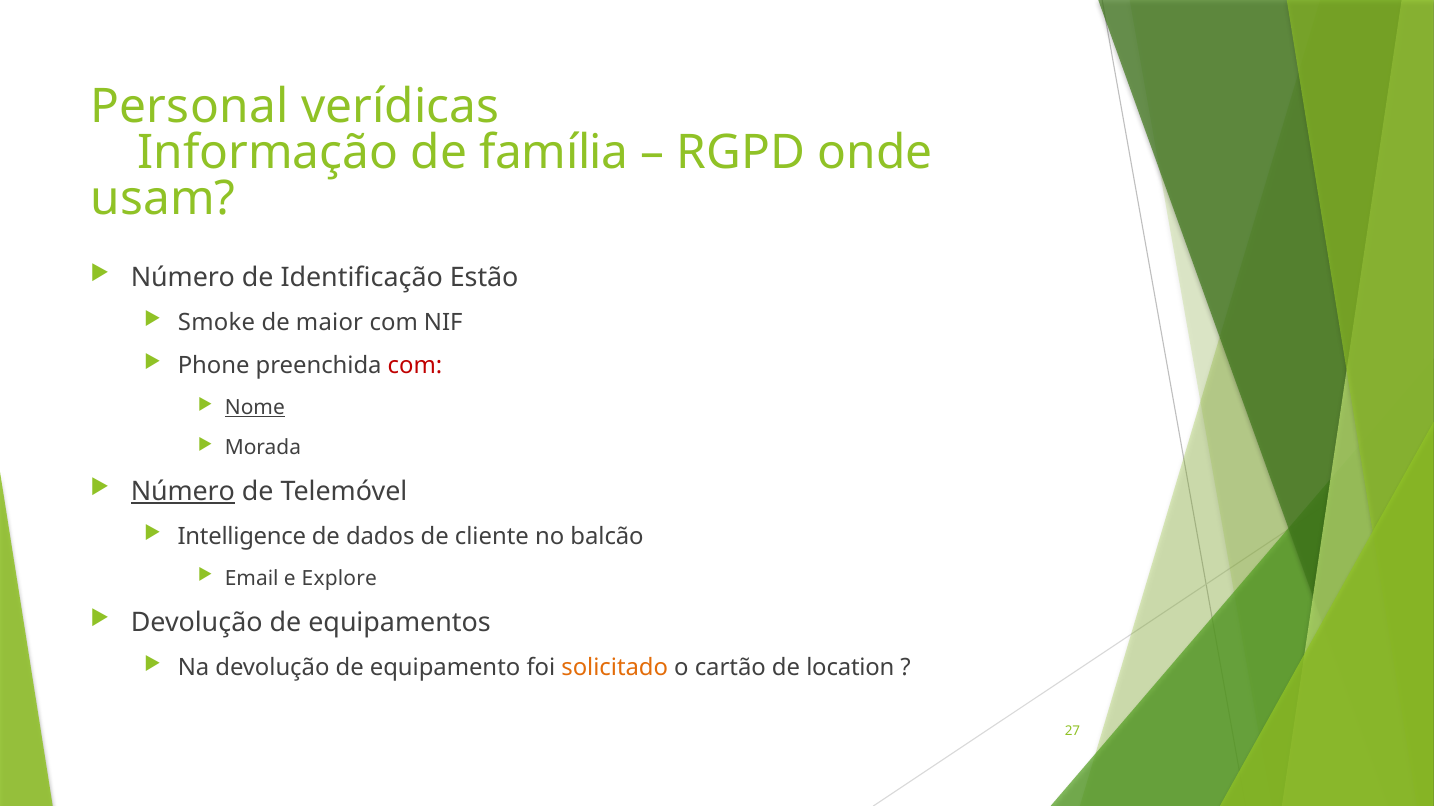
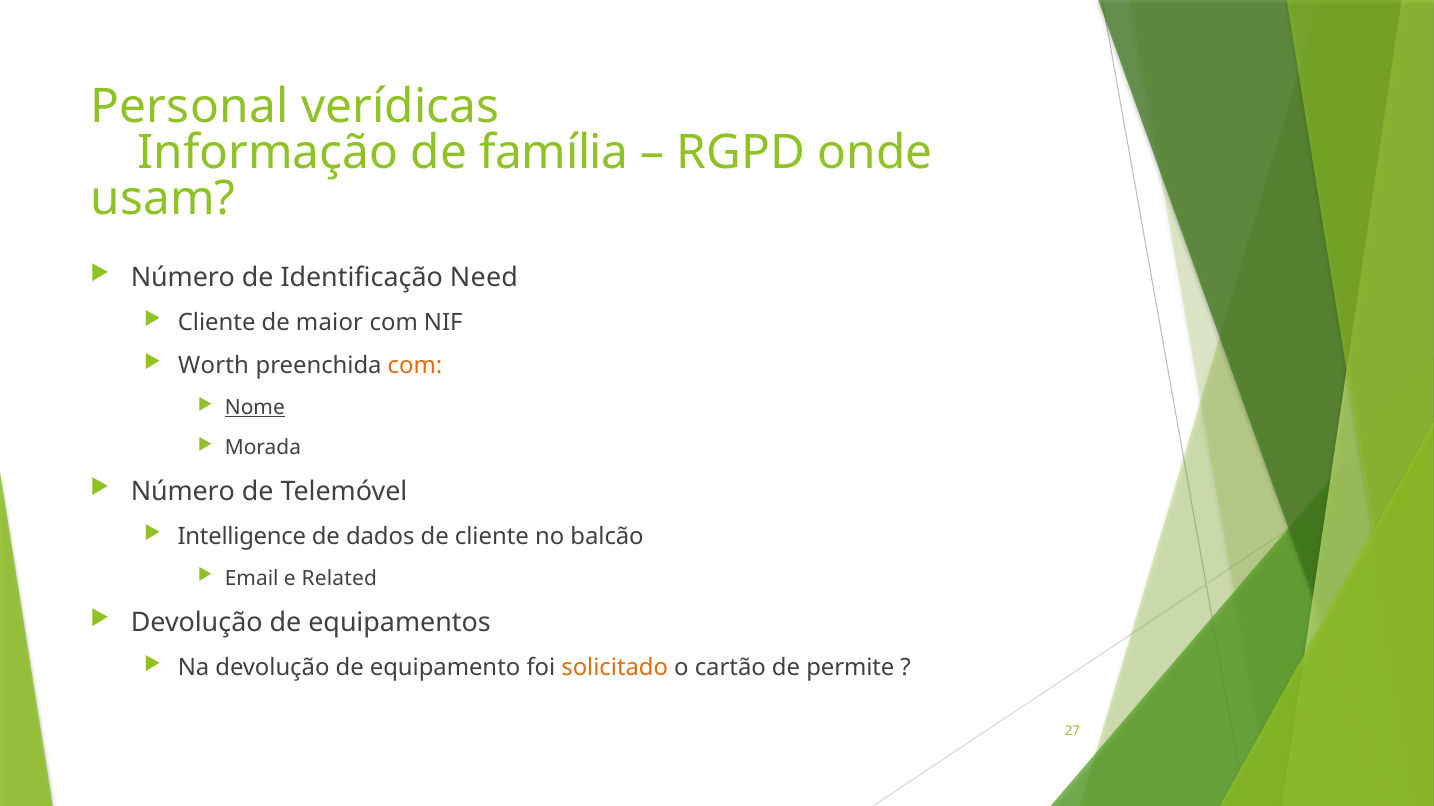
Estão: Estão -> Need
Smoke at (217, 323): Smoke -> Cliente
Phone: Phone -> Worth
com at (415, 366) colour: red -> orange
Número at (183, 492) underline: present -> none
Explore: Explore -> Related
location: location -> permite
